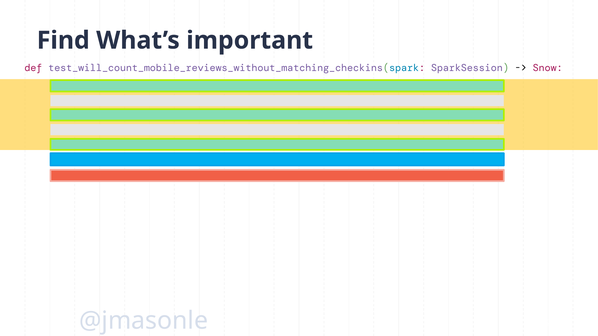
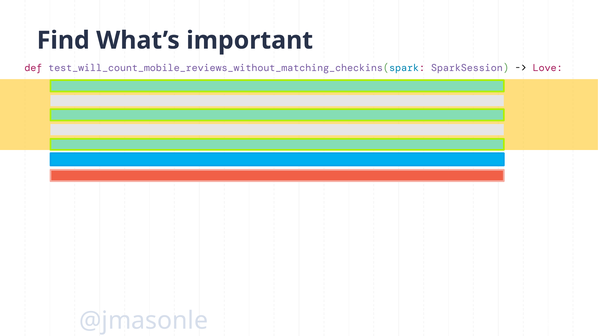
Snow: Snow -> Love
